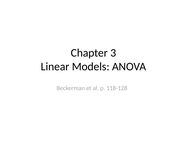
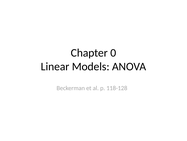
3: 3 -> 0
